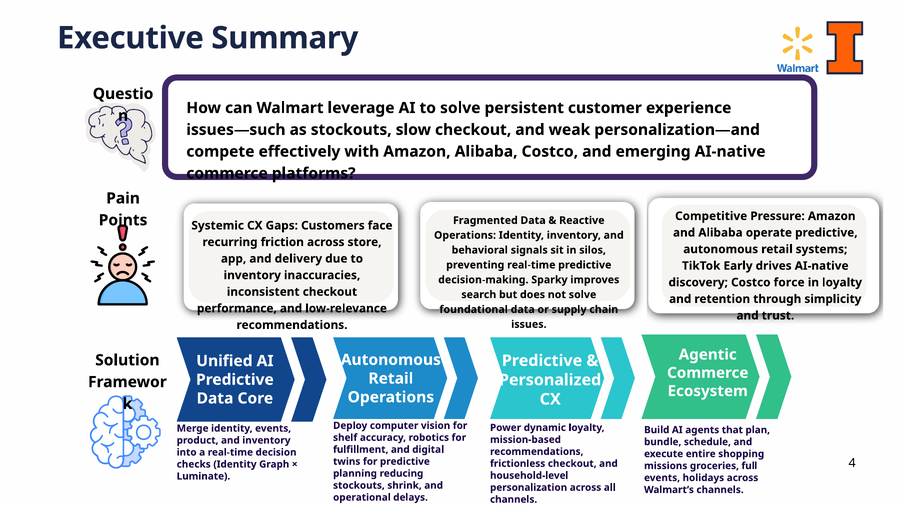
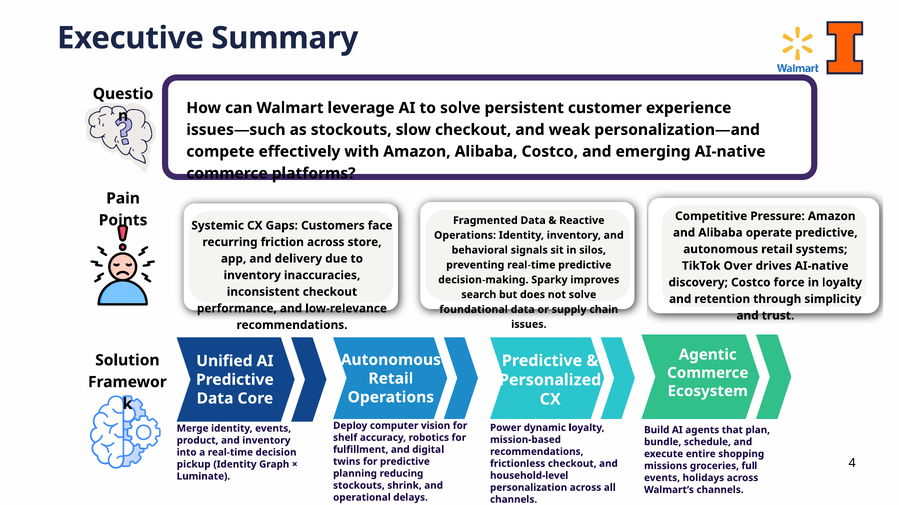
Early: Early -> Over
checks: checks -> pickup
